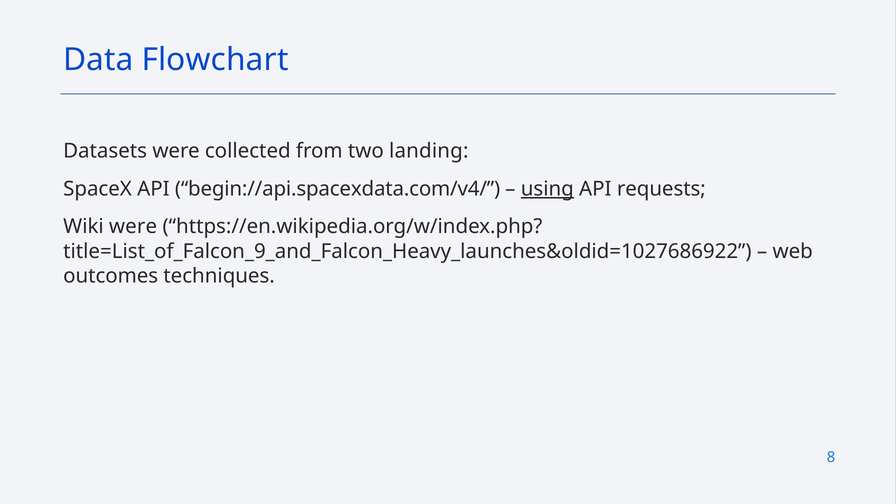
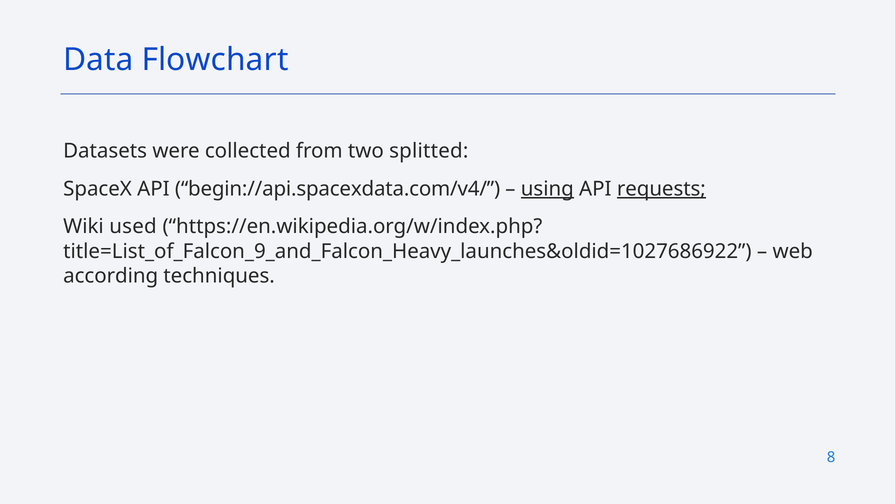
landing: landing -> splitted
requests underline: none -> present
Wiki were: were -> used
outcomes: outcomes -> according
